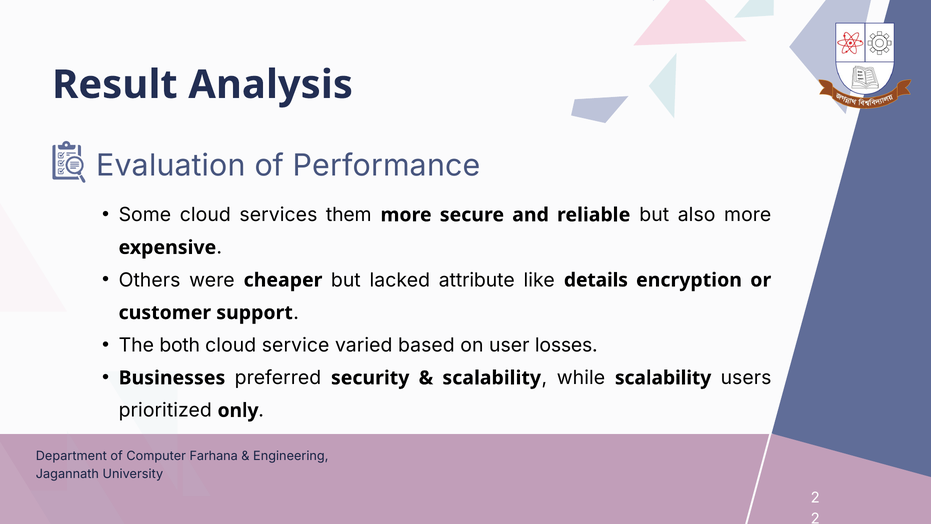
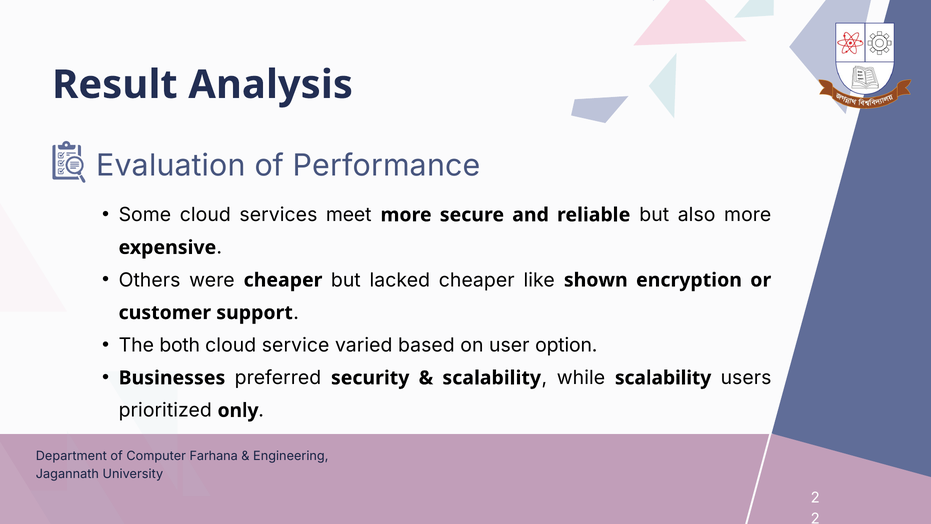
them: them -> meet
lacked attribute: attribute -> cheaper
details: details -> shown
losses: losses -> option
